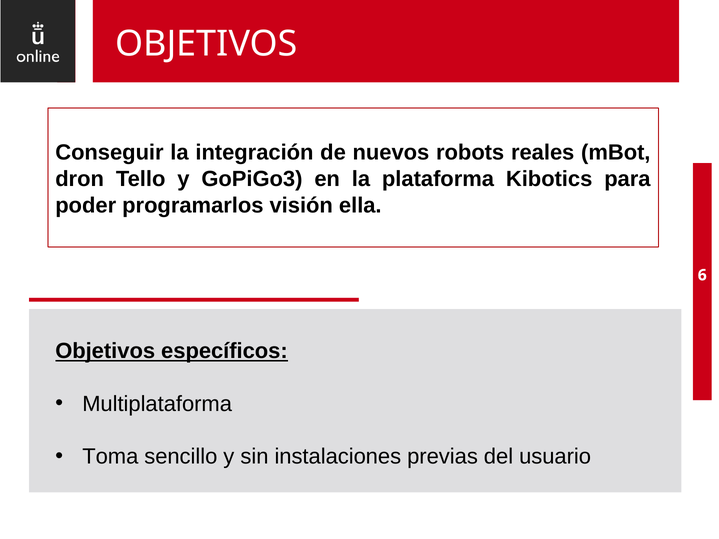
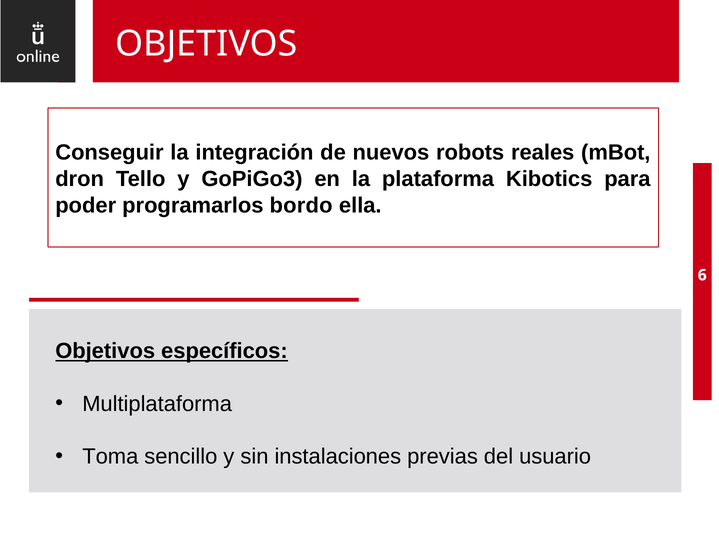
visión: visión -> bordo
